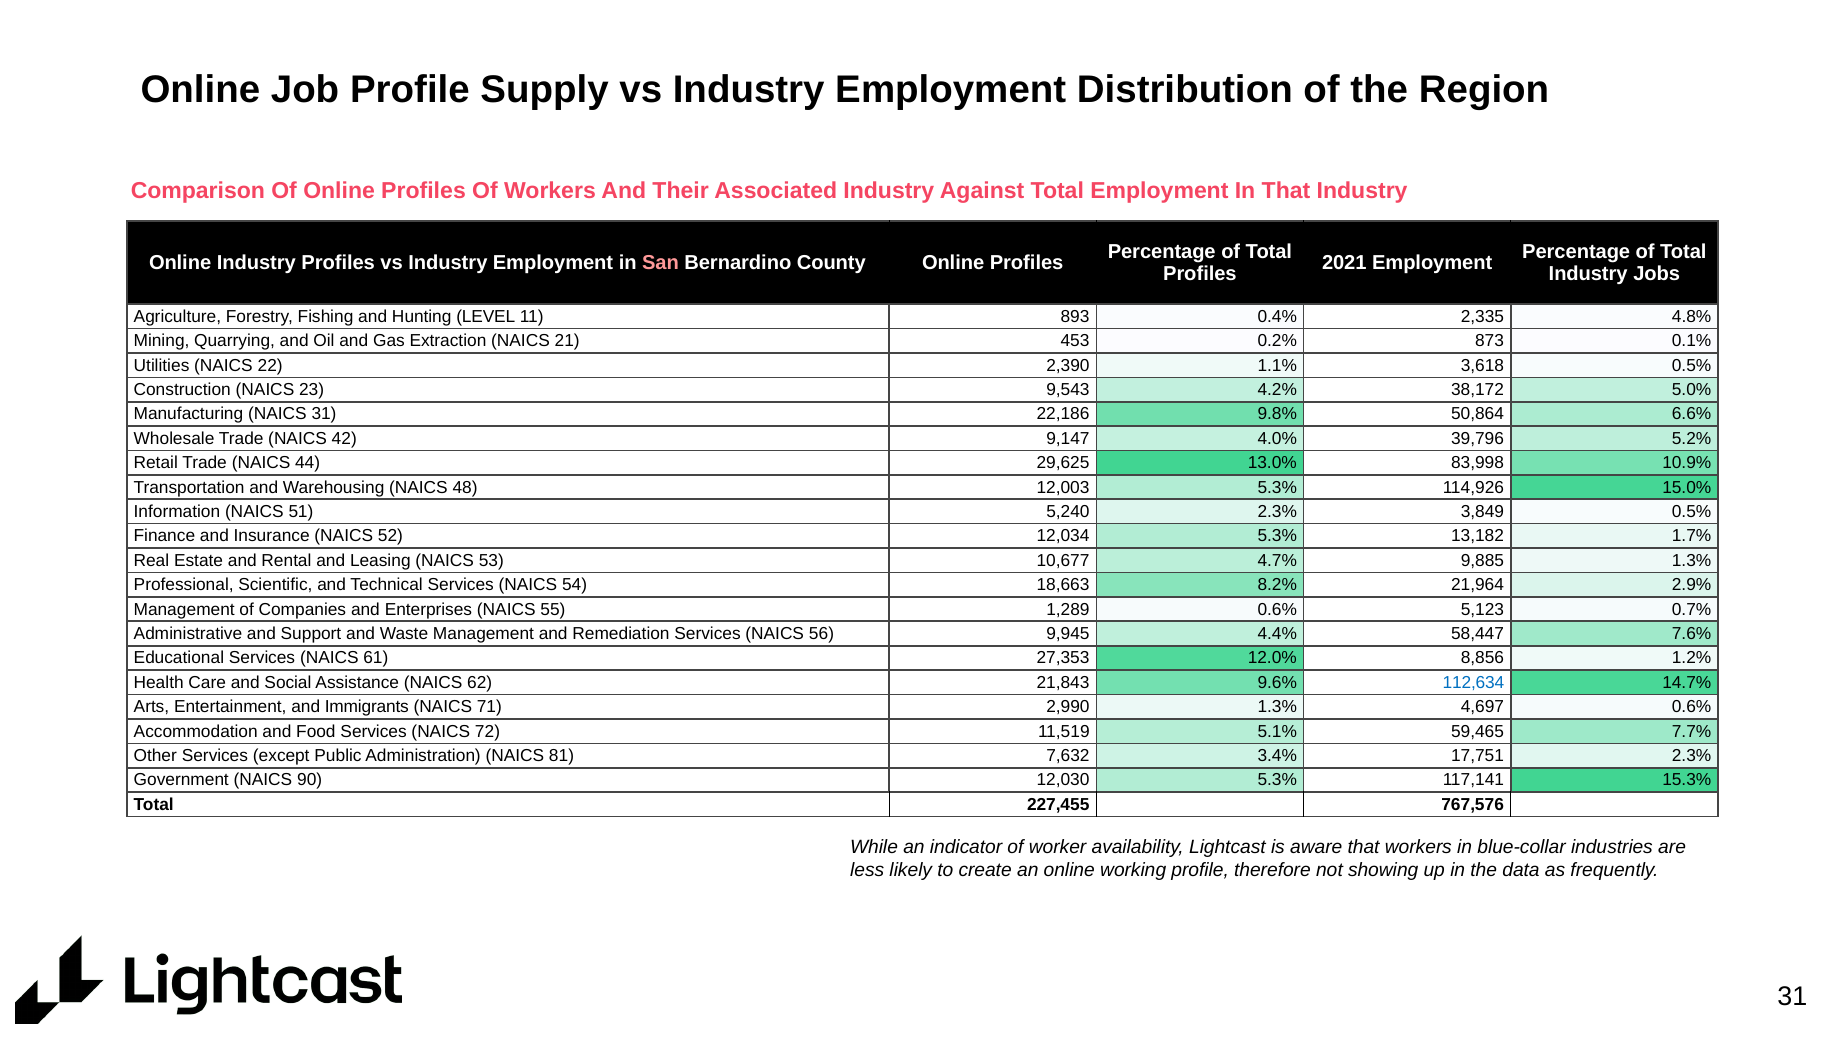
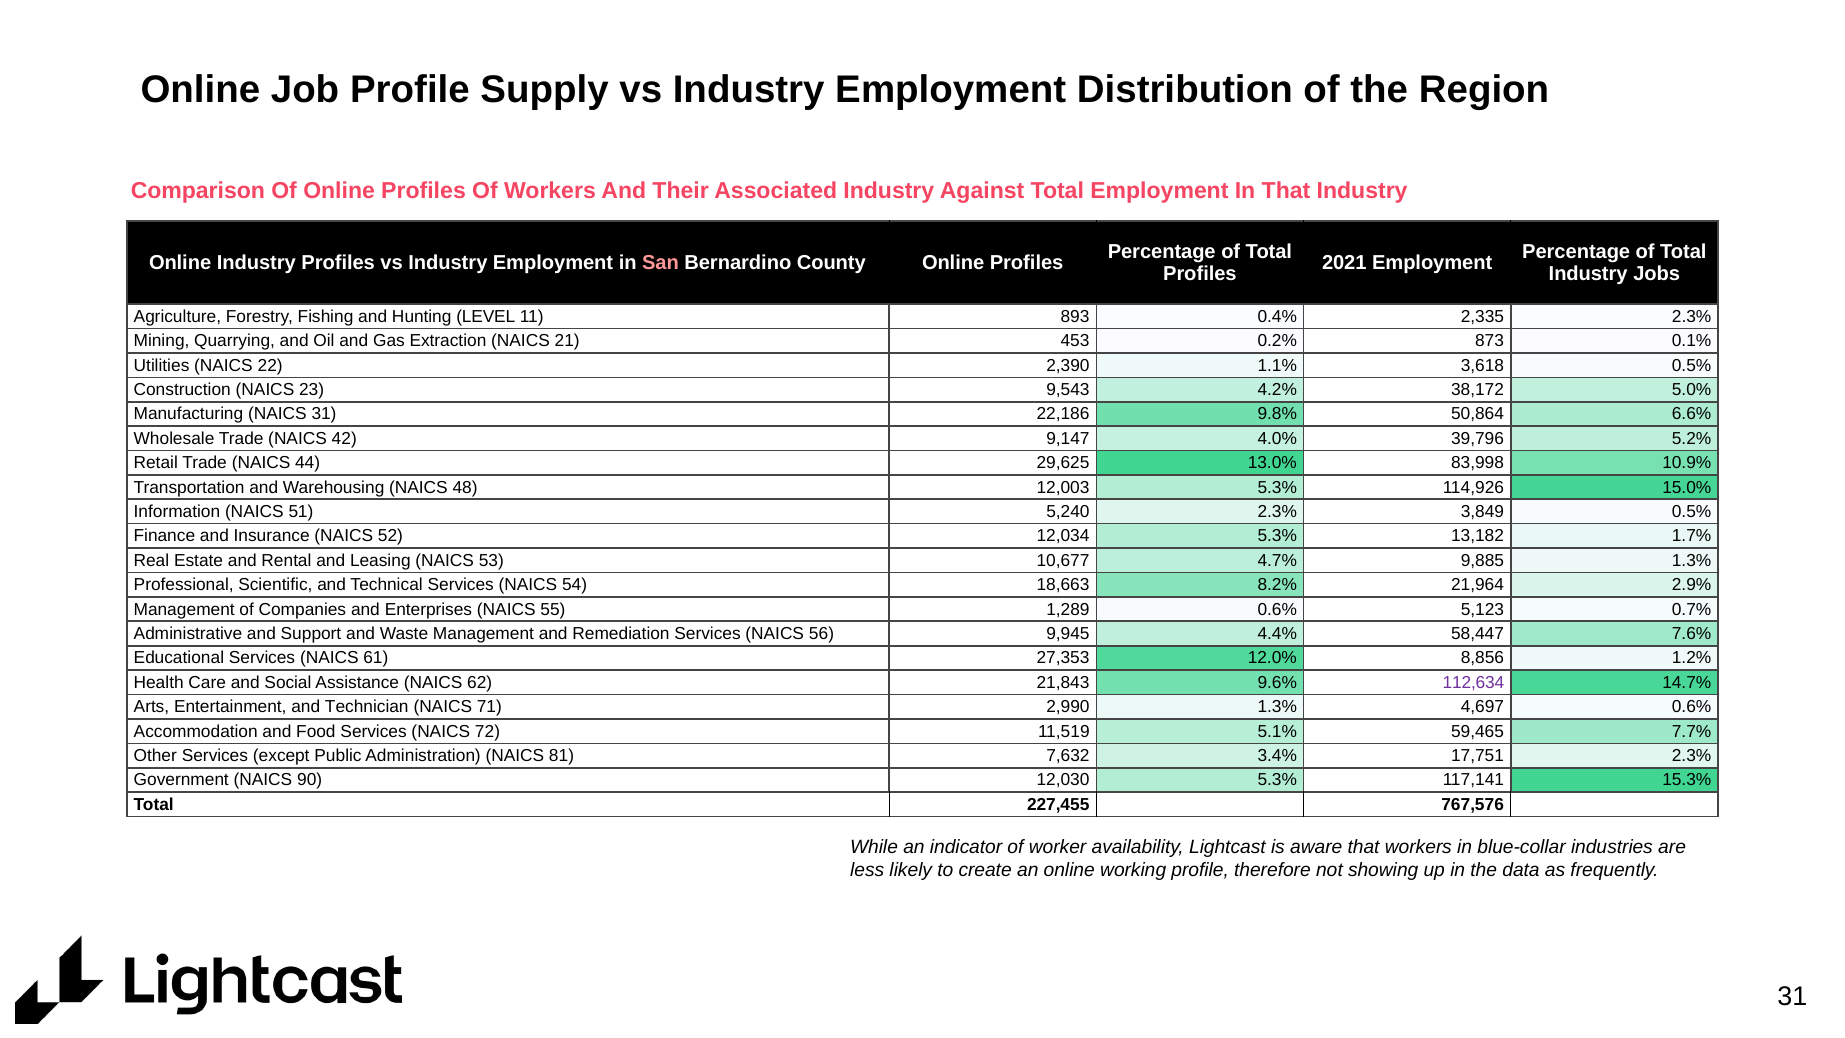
2,335 4.8%: 4.8% -> 2.3%
112,634 colour: blue -> purple
Immigrants: Immigrants -> Technician
